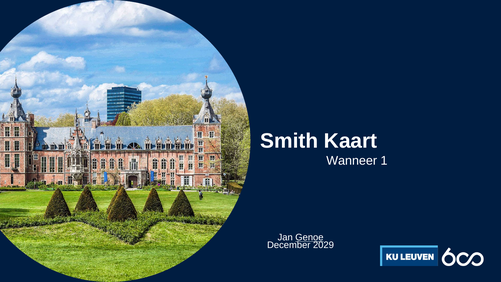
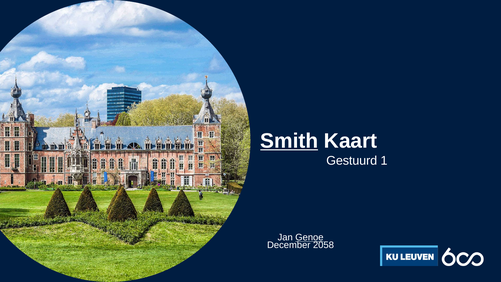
Smith underline: none -> present
Wanneer: Wanneer -> Gestuurd
2029: 2029 -> 2058
